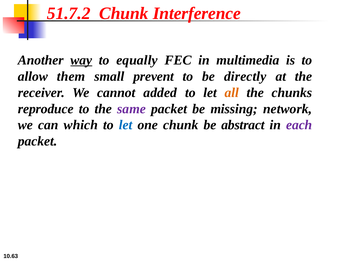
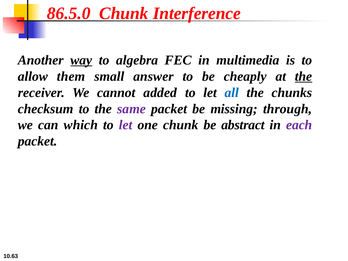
51.7.2: 51.7.2 -> 86.5.0
equally: equally -> algebra
prevent: prevent -> answer
directly: directly -> cheaply
the at (304, 76) underline: none -> present
all colour: orange -> blue
reproduce: reproduce -> checksum
network: network -> through
let at (126, 125) colour: blue -> purple
